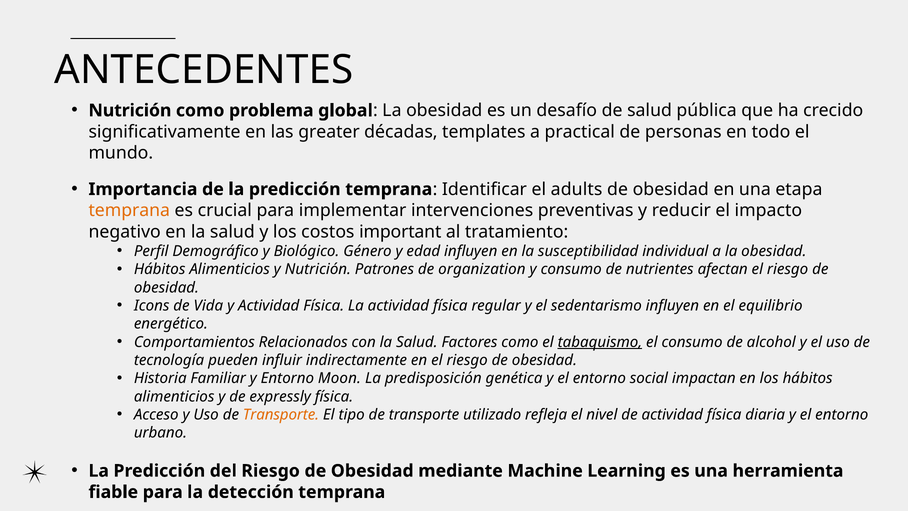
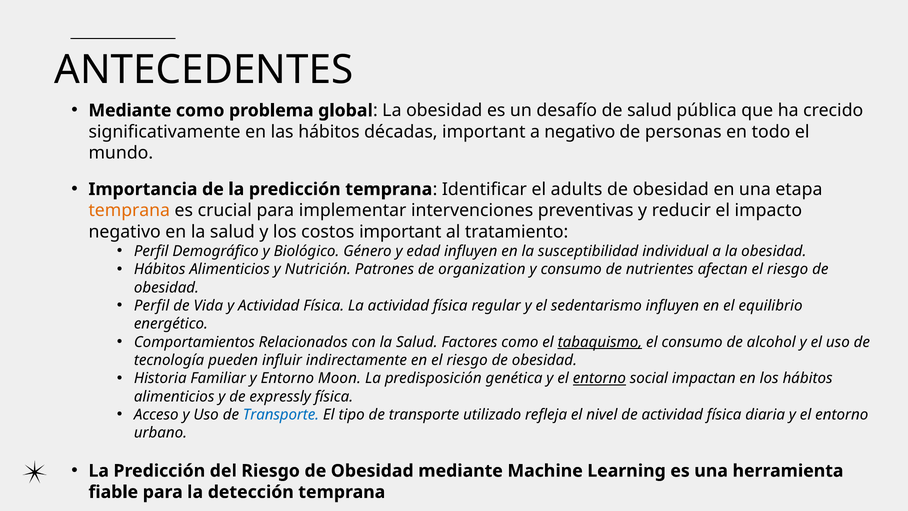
Nutrición at (130, 110): Nutrición -> Mediante
las greater: greater -> hábitos
décadas templates: templates -> important
a practical: practical -> negativo
Icons at (152, 306): Icons -> Perfil
entorno at (599, 378) underline: none -> present
Transporte at (281, 415) colour: orange -> blue
